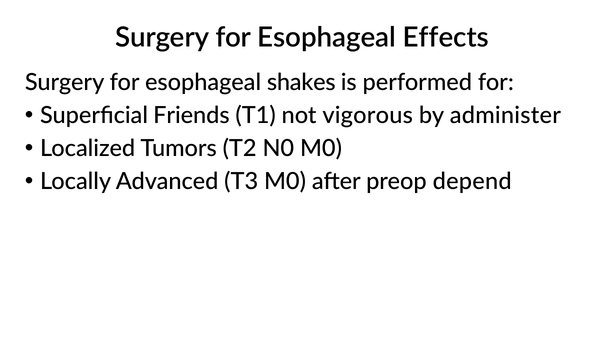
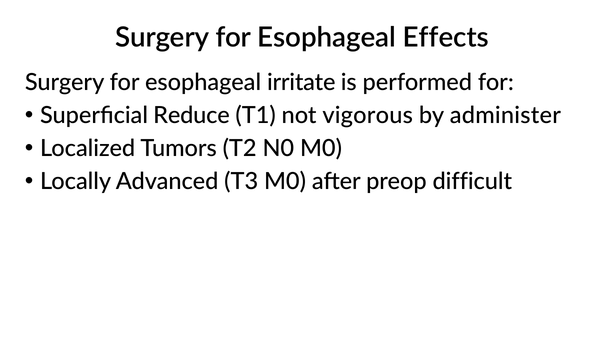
shakes: shakes -> irritate
Friends: Friends -> Reduce
depend: depend -> difficult
